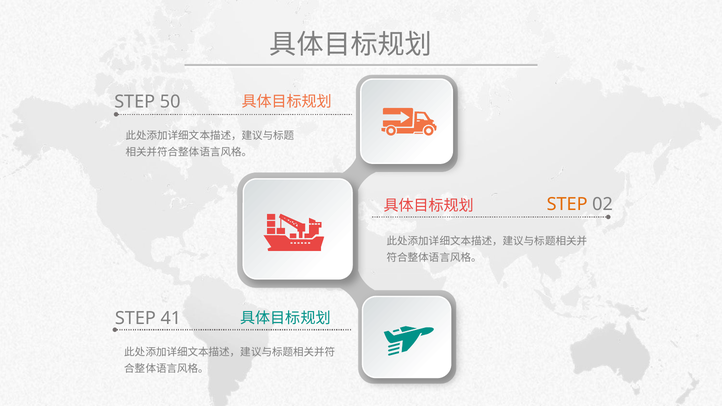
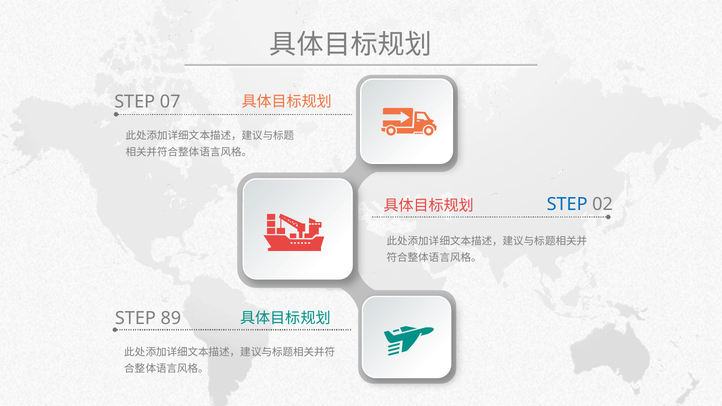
50: 50 -> 07
STEP at (567, 204) colour: orange -> blue
41: 41 -> 89
